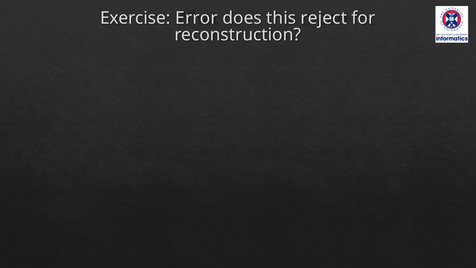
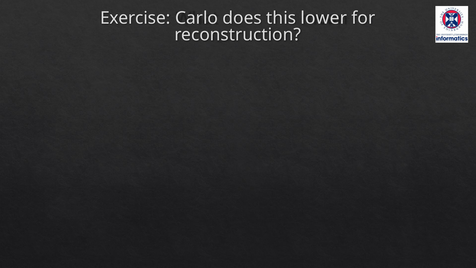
Error: Error -> Carlo
reject: reject -> lower
